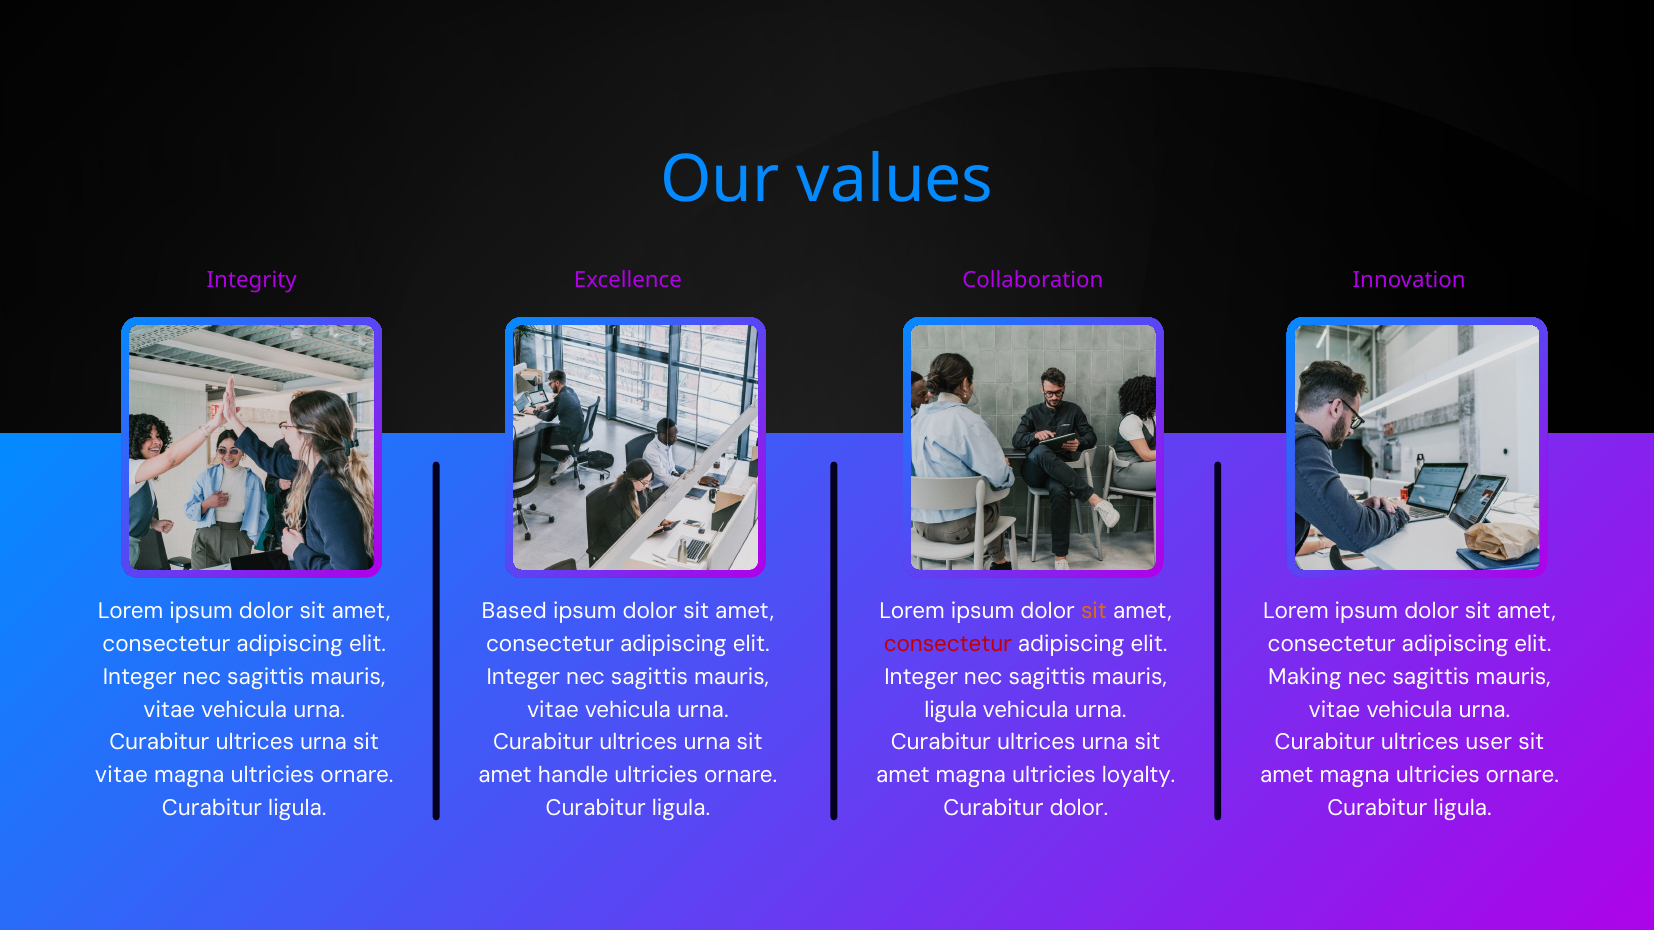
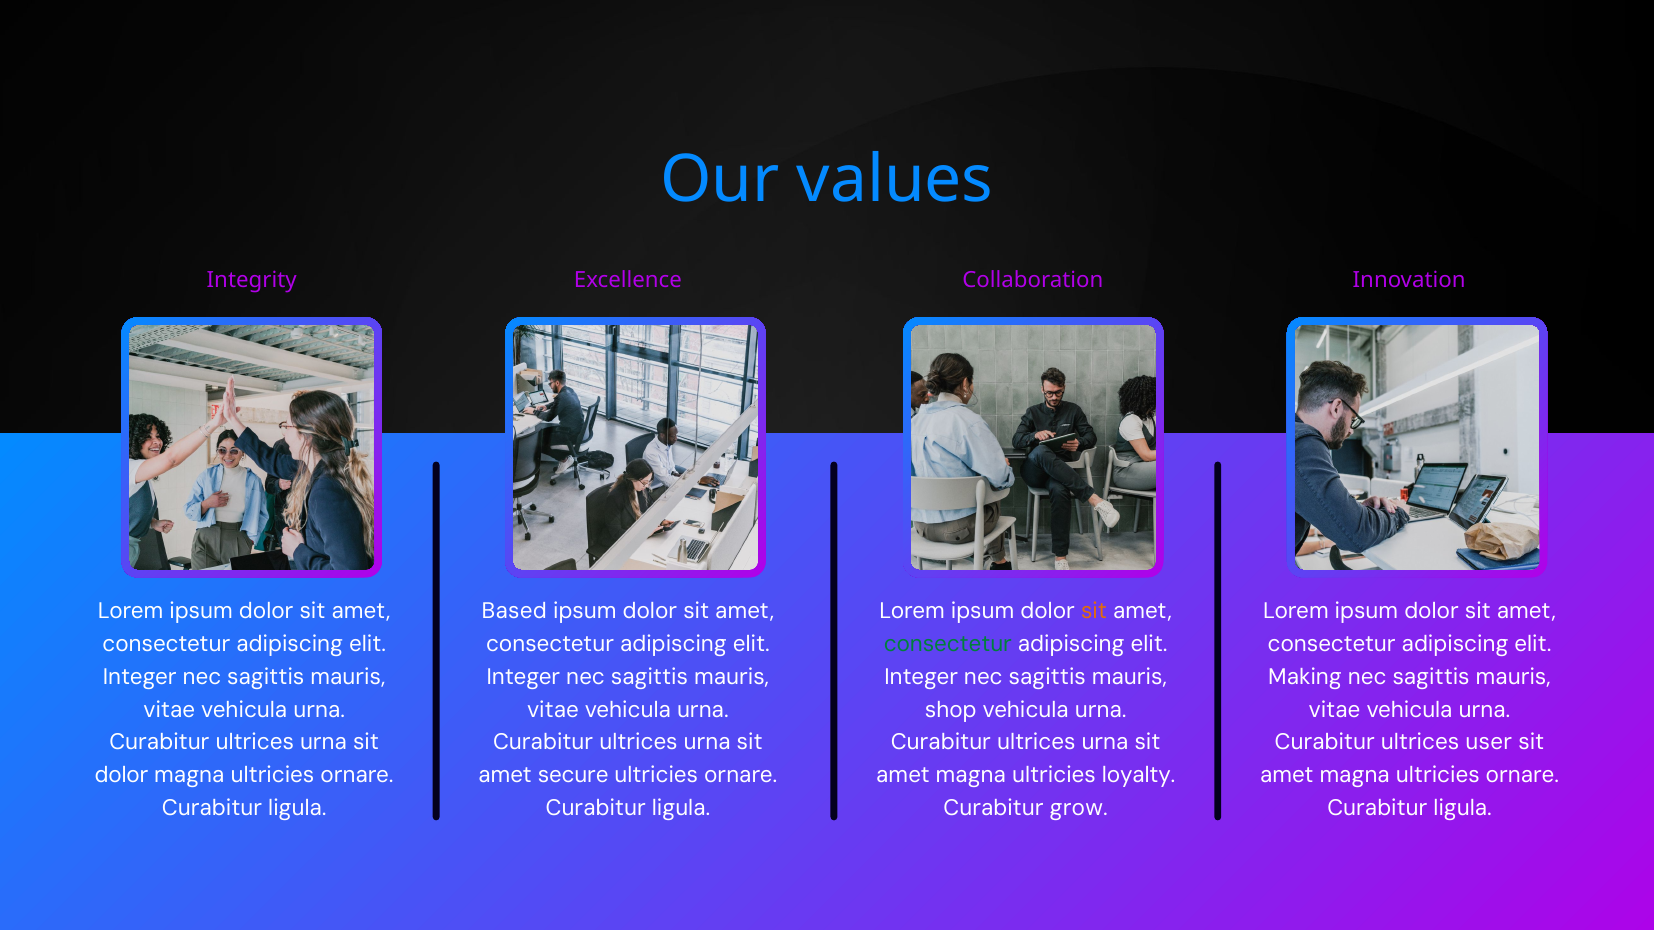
consectetur at (948, 644) colour: red -> green
ligula at (951, 710): ligula -> shop
vitae at (121, 776): vitae -> dolor
handle: handle -> secure
Curabitur dolor: dolor -> grow
